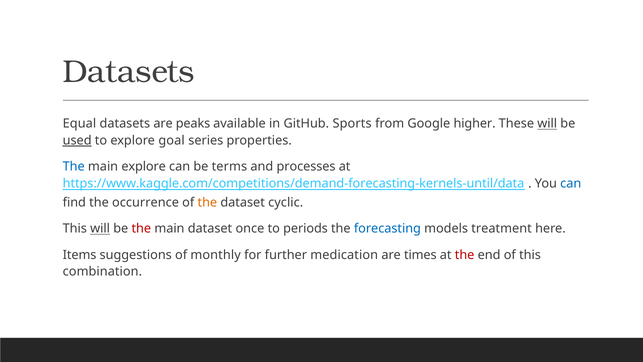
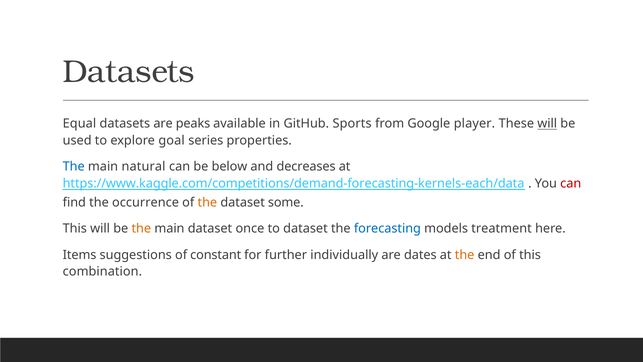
higher: higher -> player
used underline: present -> none
main explore: explore -> natural
terms: terms -> below
processes: processes -> decreases
https://www.kaggle.com/competitions/demand-forecasting-kernels-until/data: https://www.kaggle.com/competitions/demand-forecasting-kernels-until/data -> https://www.kaggle.com/competitions/demand-forecasting-kernels-each/data
can at (571, 184) colour: blue -> red
cyclic: cyclic -> some
will at (100, 229) underline: present -> none
the at (141, 229) colour: red -> orange
to periods: periods -> dataset
monthly: monthly -> constant
medication: medication -> individually
times: times -> dates
the at (465, 255) colour: red -> orange
